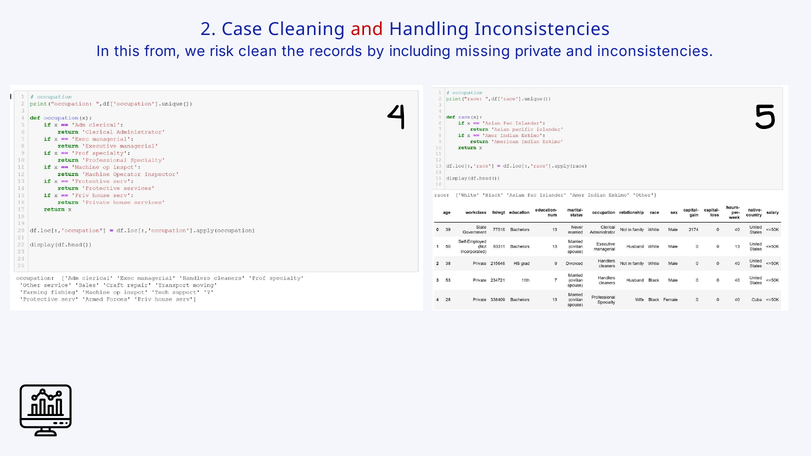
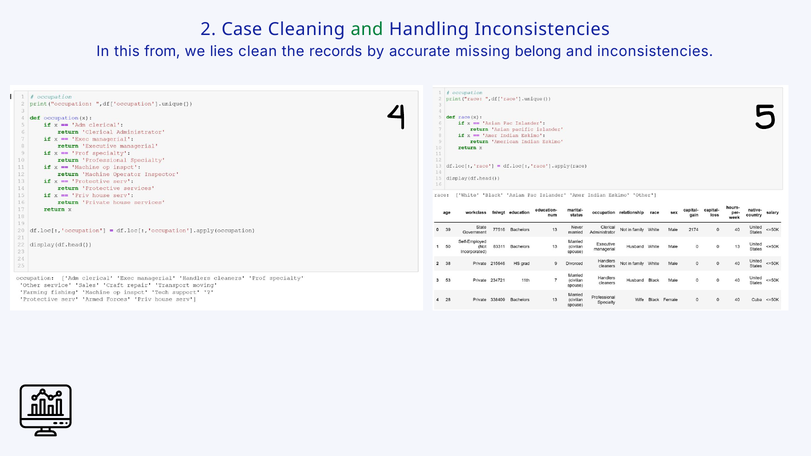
and at (367, 29) colour: red -> green
risk: risk -> lies
including: including -> accurate
private: private -> belong
